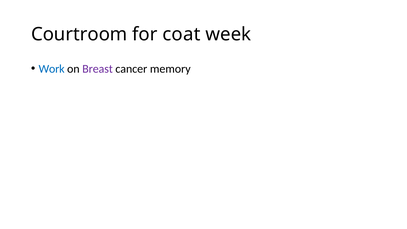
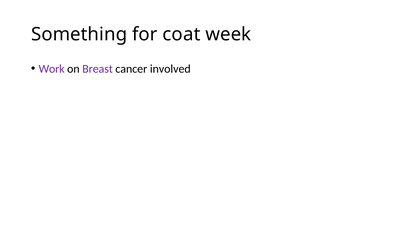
Courtroom: Courtroom -> Something
Work colour: blue -> purple
memory: memory -> involved
